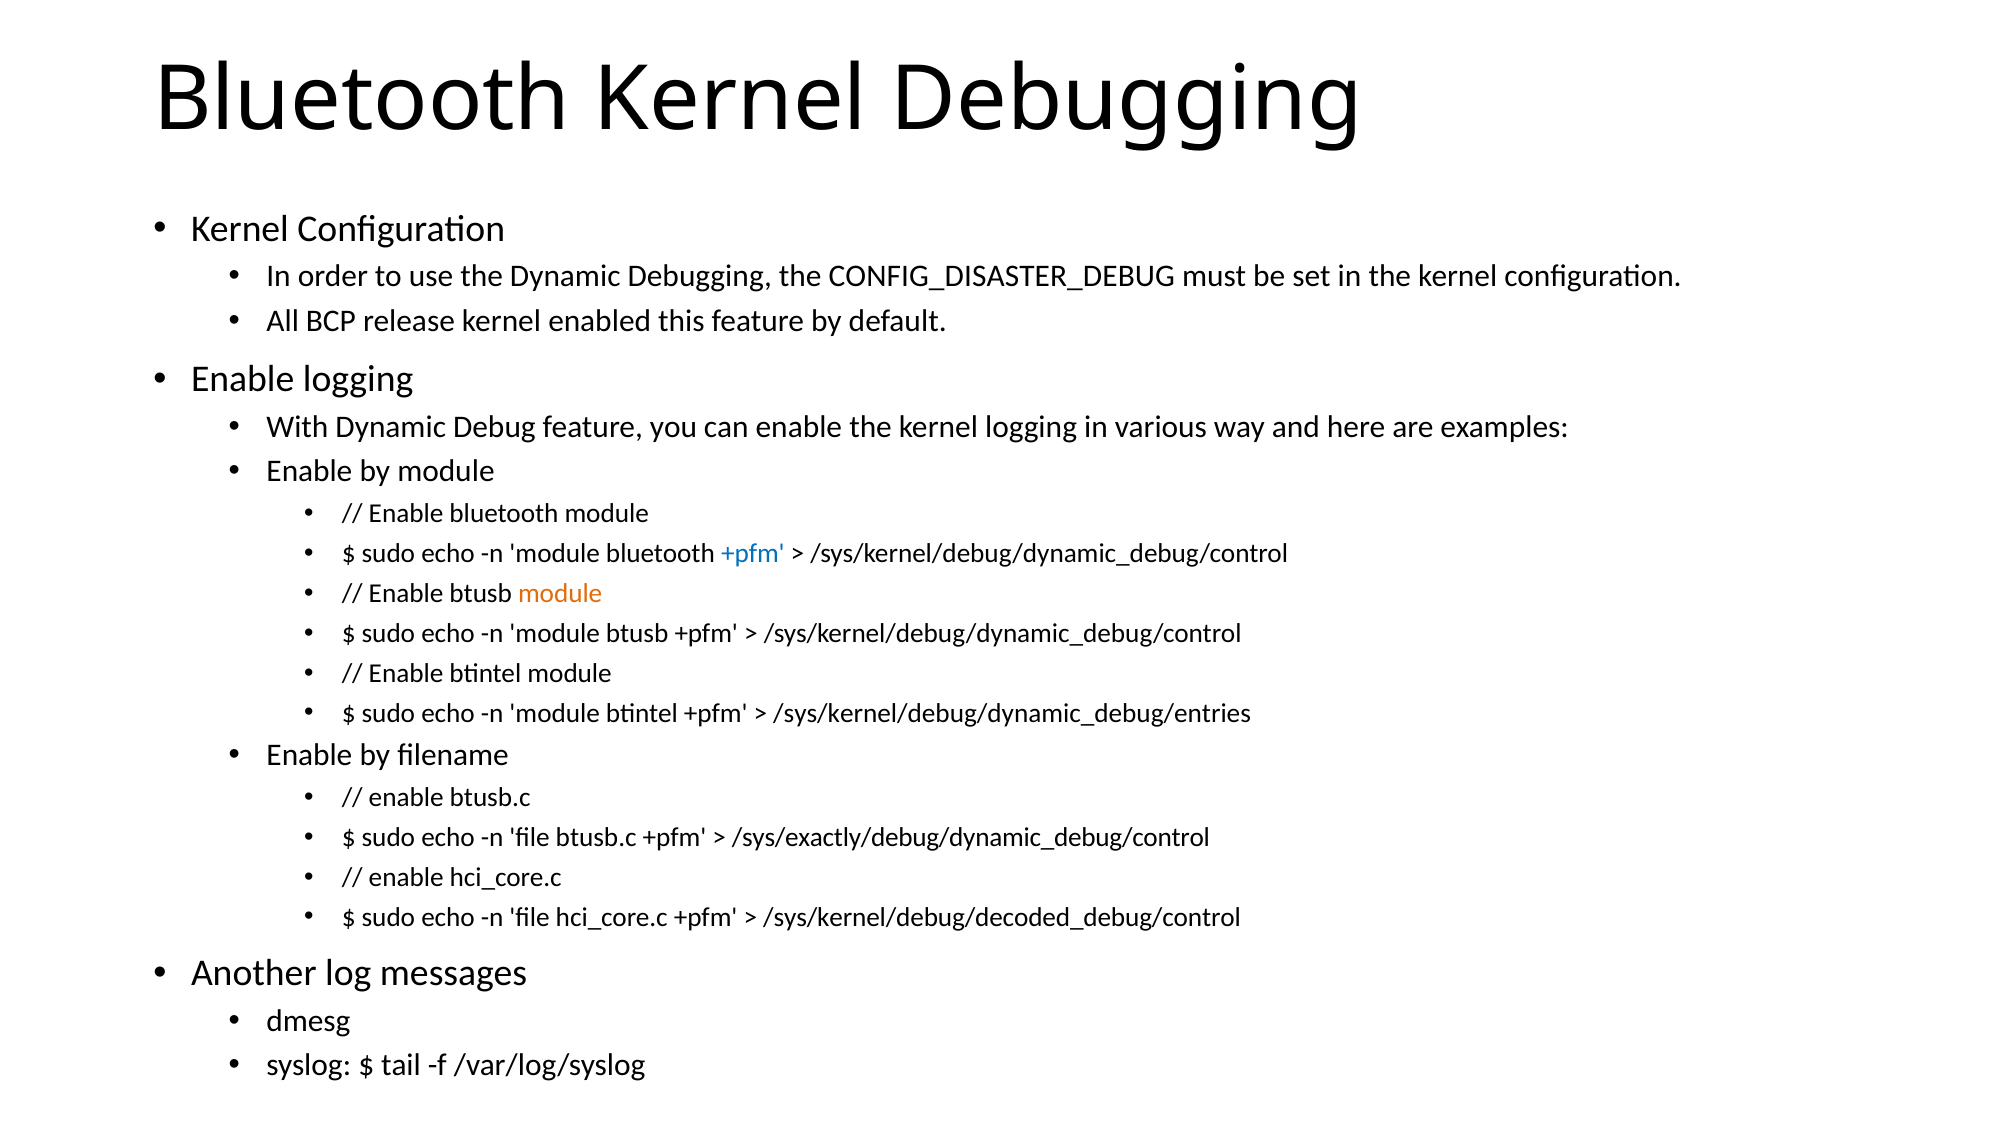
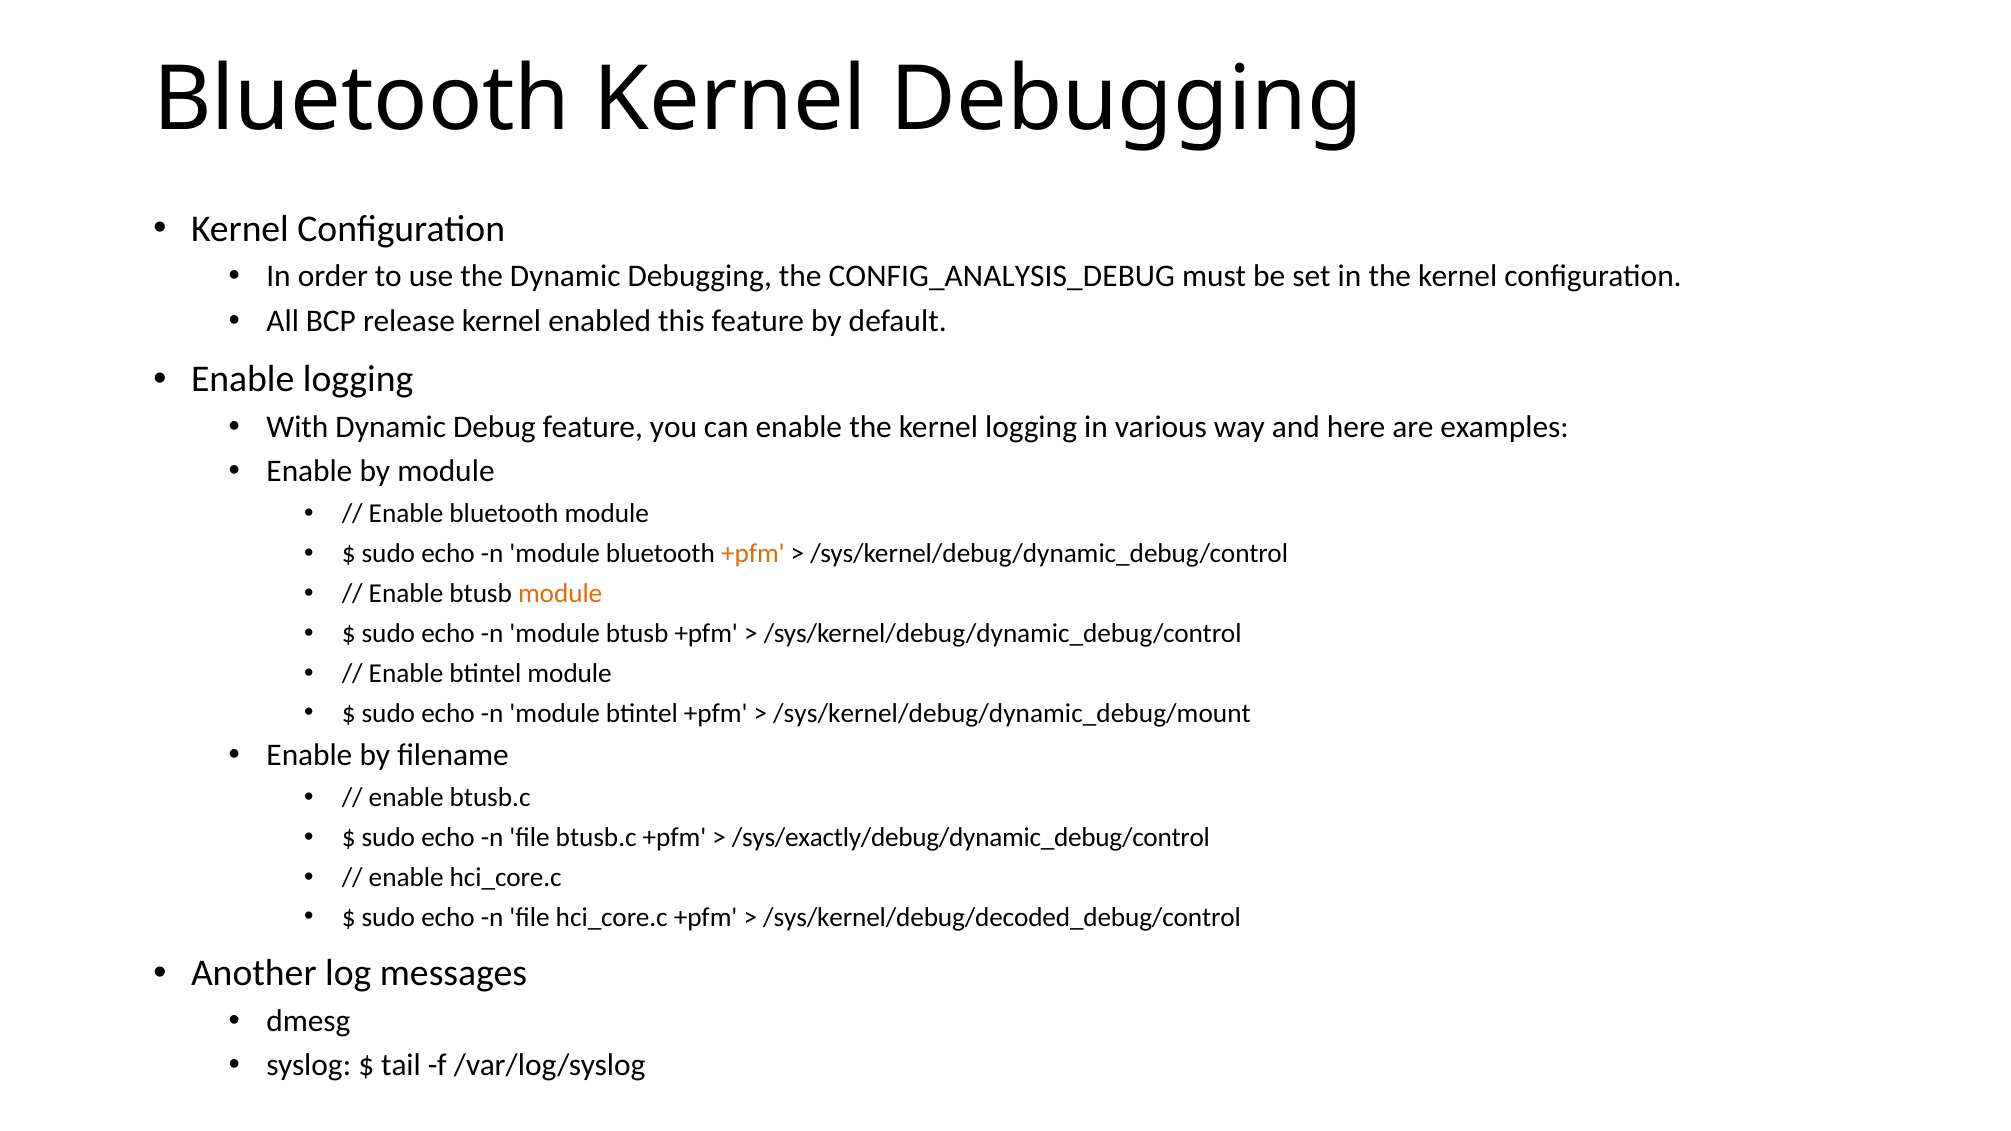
CONFIG_DISASTER_DEBUG: CONFIG_DISASTER_DEBUG -> CONFIG_ANALYSIS_DEBUG
+pfm at (753, 554) colour: blue -> orange
/sys/kernel/debug/dynamic_debug/entries: /sys/kernel/debug/dynamic_debug/entries -> /sys/kernel/debug/dynamic_debug/mount
